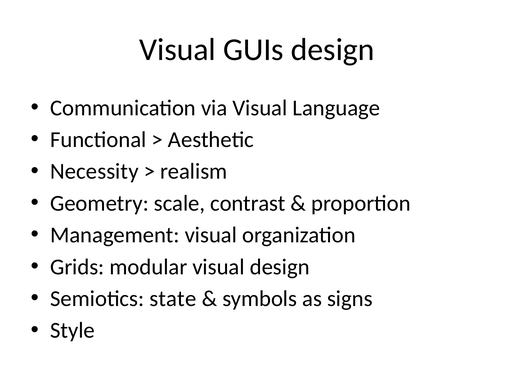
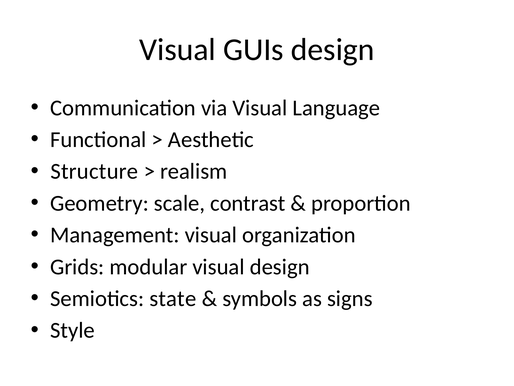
Necessity: Necessity -> Structure
